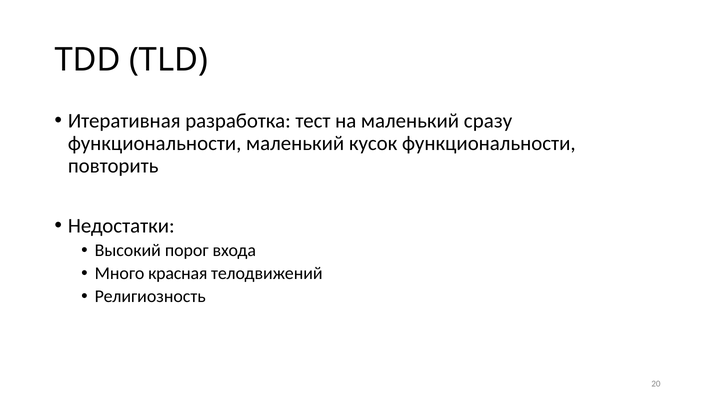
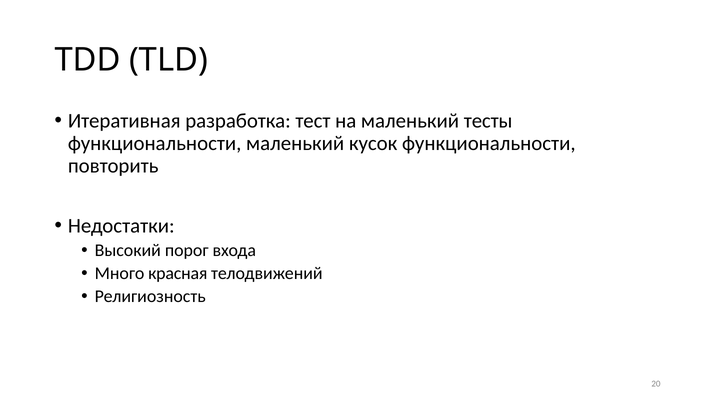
сразу: сразу -> тесты
